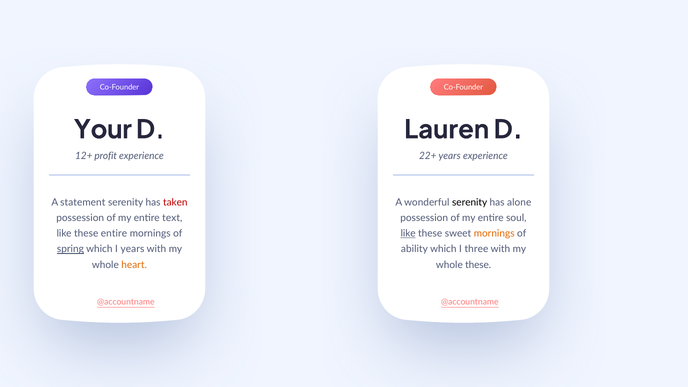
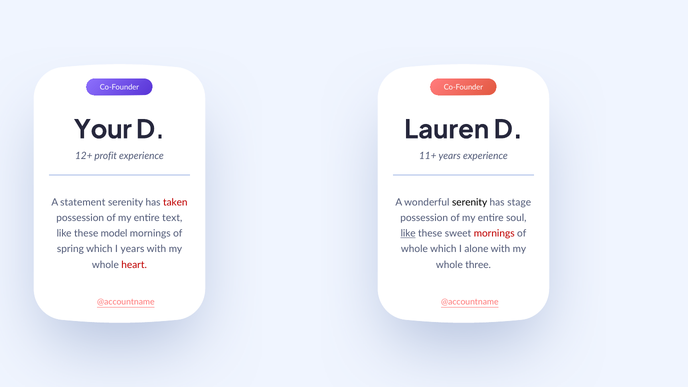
22+: 22+ -> 11+
alone: alone -> stage
these entire: entire -> model
mornings at (494, 233) colour: orange -> red
spring underline: present -> none
ability at (414, 249): ability -> whole
three: three -> alone
heart colour: orange -> red
whole these: these -> three
